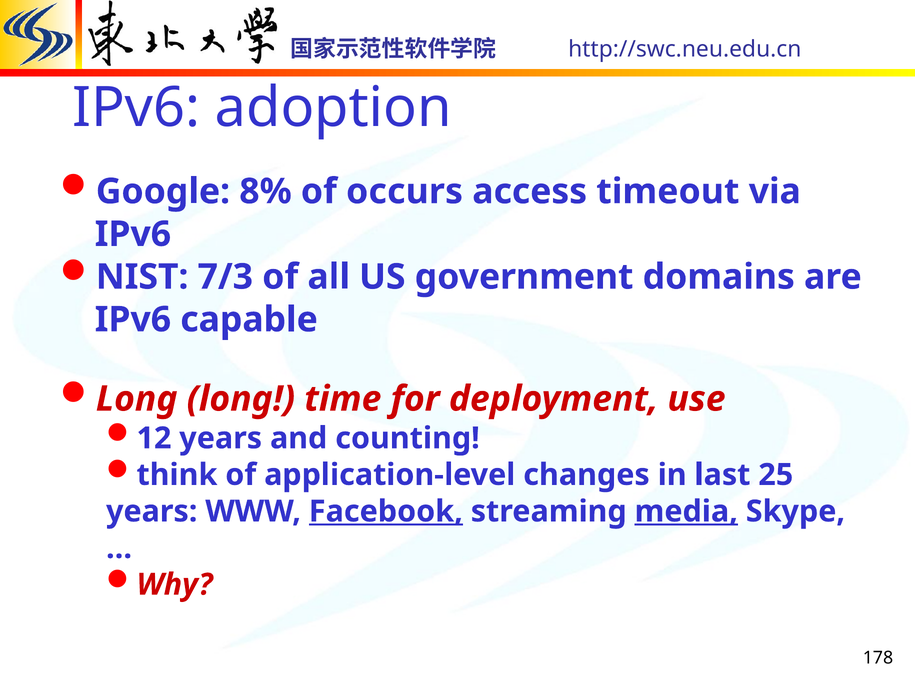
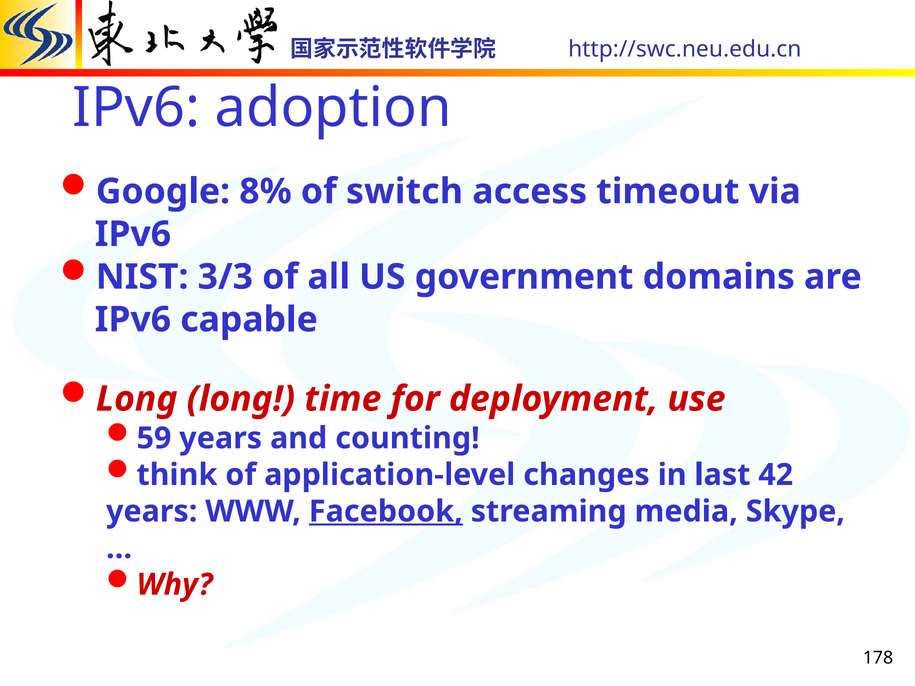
occurs: occurs -> switch
7/3: 7/3 -> 3/3
12: 12 -> 59
25: 25 -> 42
media underline: present -> none
